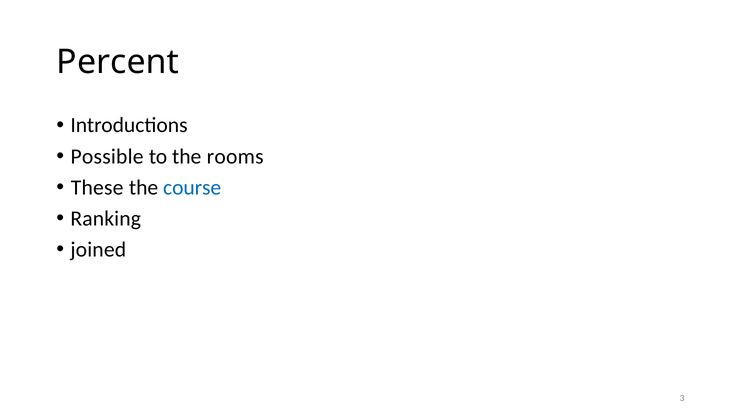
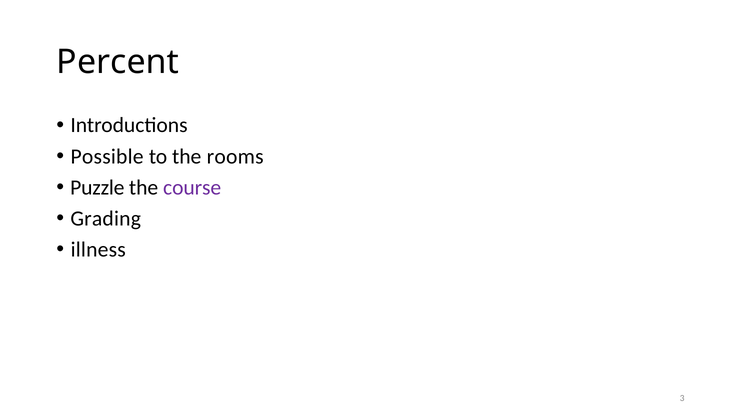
These: These -> Puzzle
course colour: blue -> purple
Ranking: Ranking -> Grading
joined: joined -> illness
